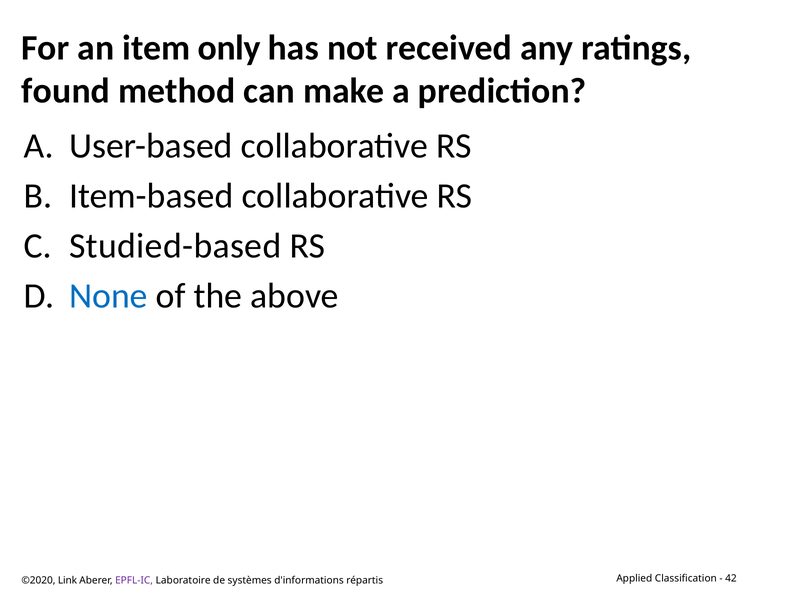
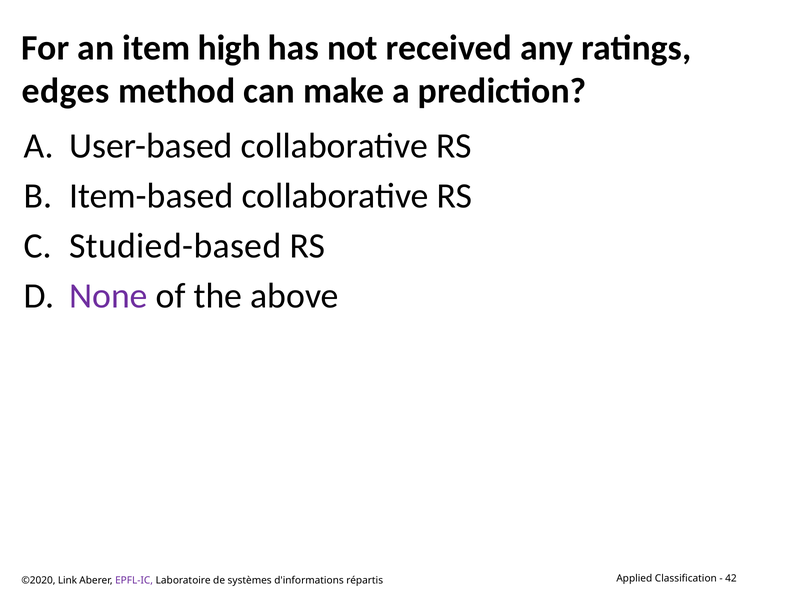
only: only -> high
found: found -> edges
None colour: blue -> purple
